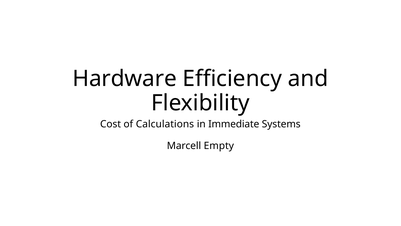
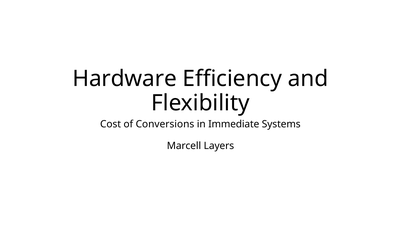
Calculations: Calculations -> Conversions
Empty: Empty -> Layers
